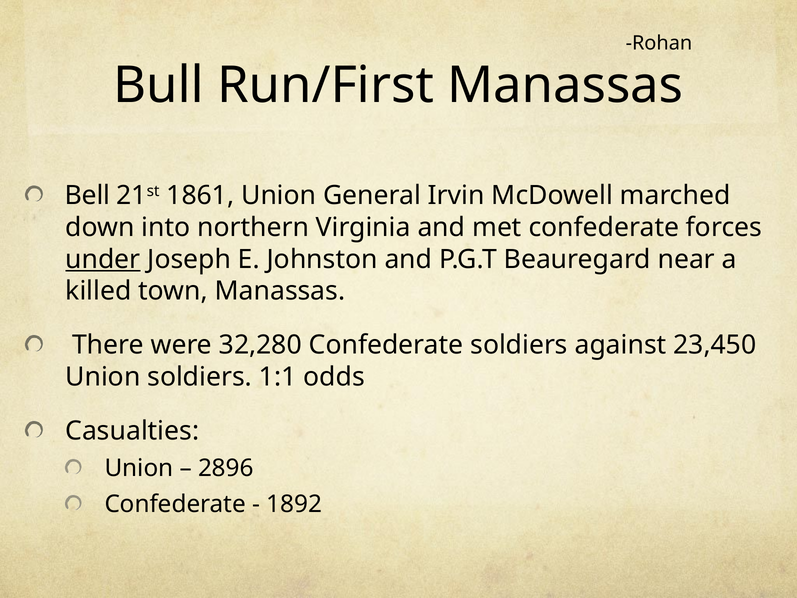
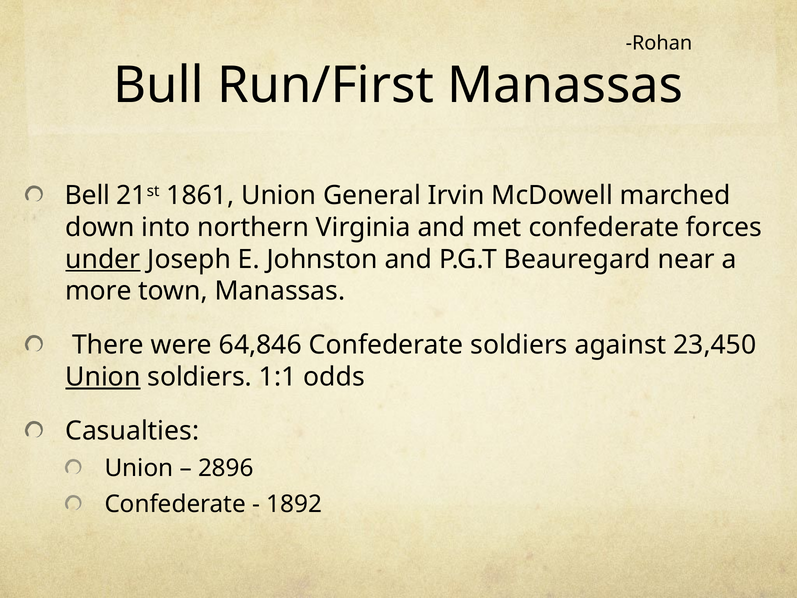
killed: killed -> more
32,280: 32,280 -> 64,846
Union at (103, 377) underline: none -> present
